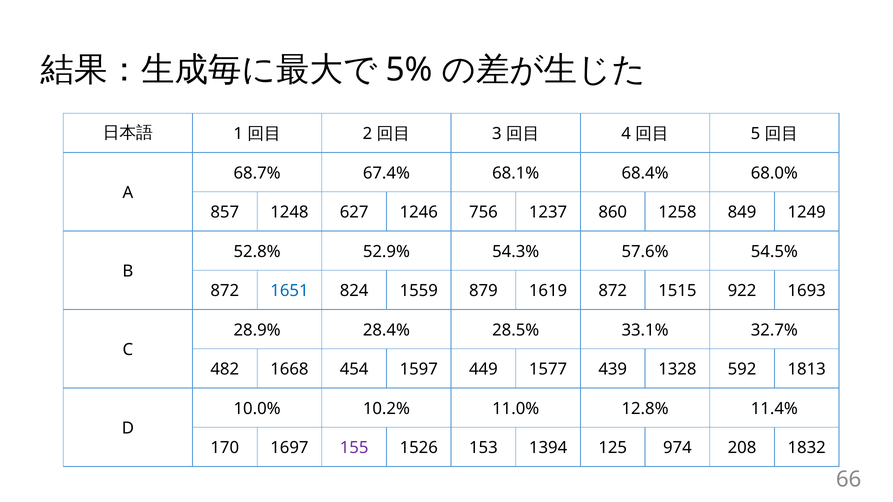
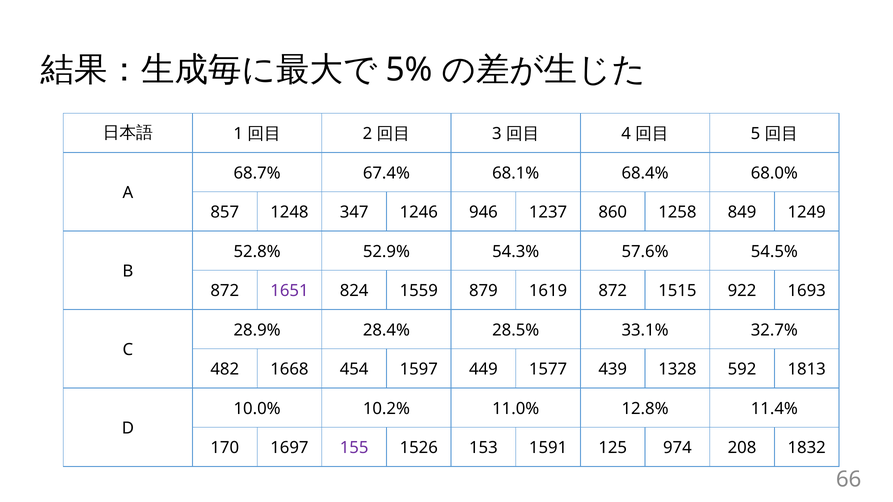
627: 627 -> 347
756: 756 -> 946
1651 colour: blue -> purple
1394: 1394 -> 1591
